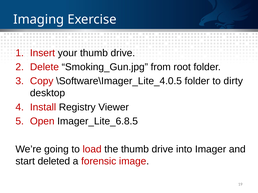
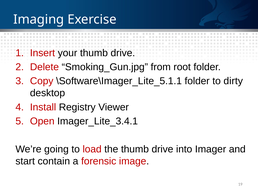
\Software\Imager_Lite_4.0.5: \Software\Imager_Lite_4.0.5 -> \Software\Imager_Lite_5.1.1
Imager_Lite_6.8.5: Imager_Lite_6.8.5 -> Imager_Lite_3.4.1
deleted: deleted -> contain
